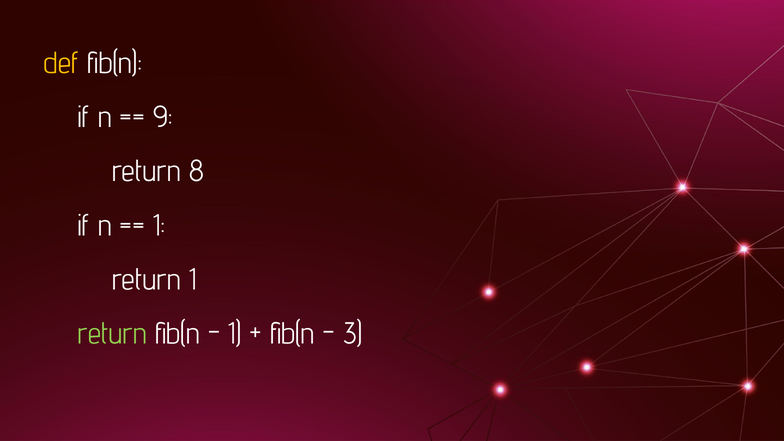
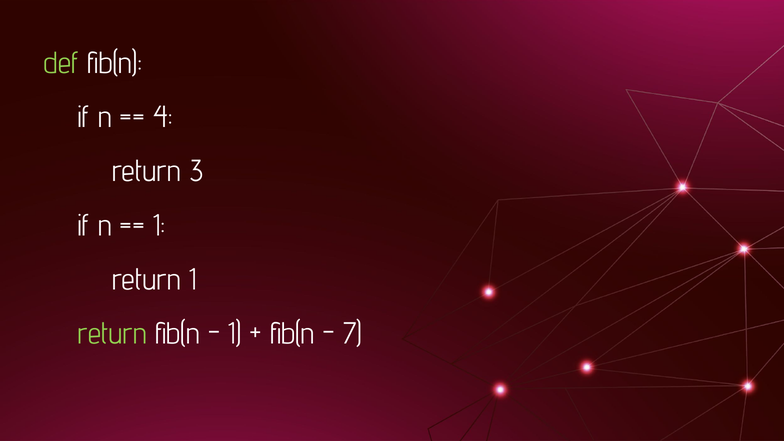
def colour: yellow -> light green
9: 9 -> 4
8: 8 -> 3
3: 3 -> 7
